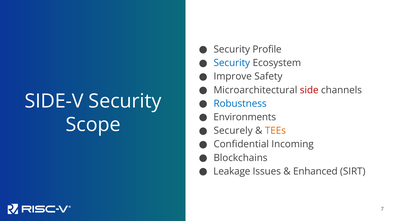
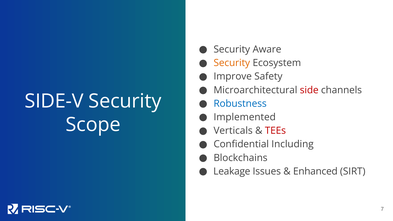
Profile: Profile -> Aware
Security at (232, 63) colour: blue -> orange
Environments: Environments -> Implemented
Securely: Securely -> Verticals
TEEs colour: orange -> red
Incoming: Incoming -> Including
